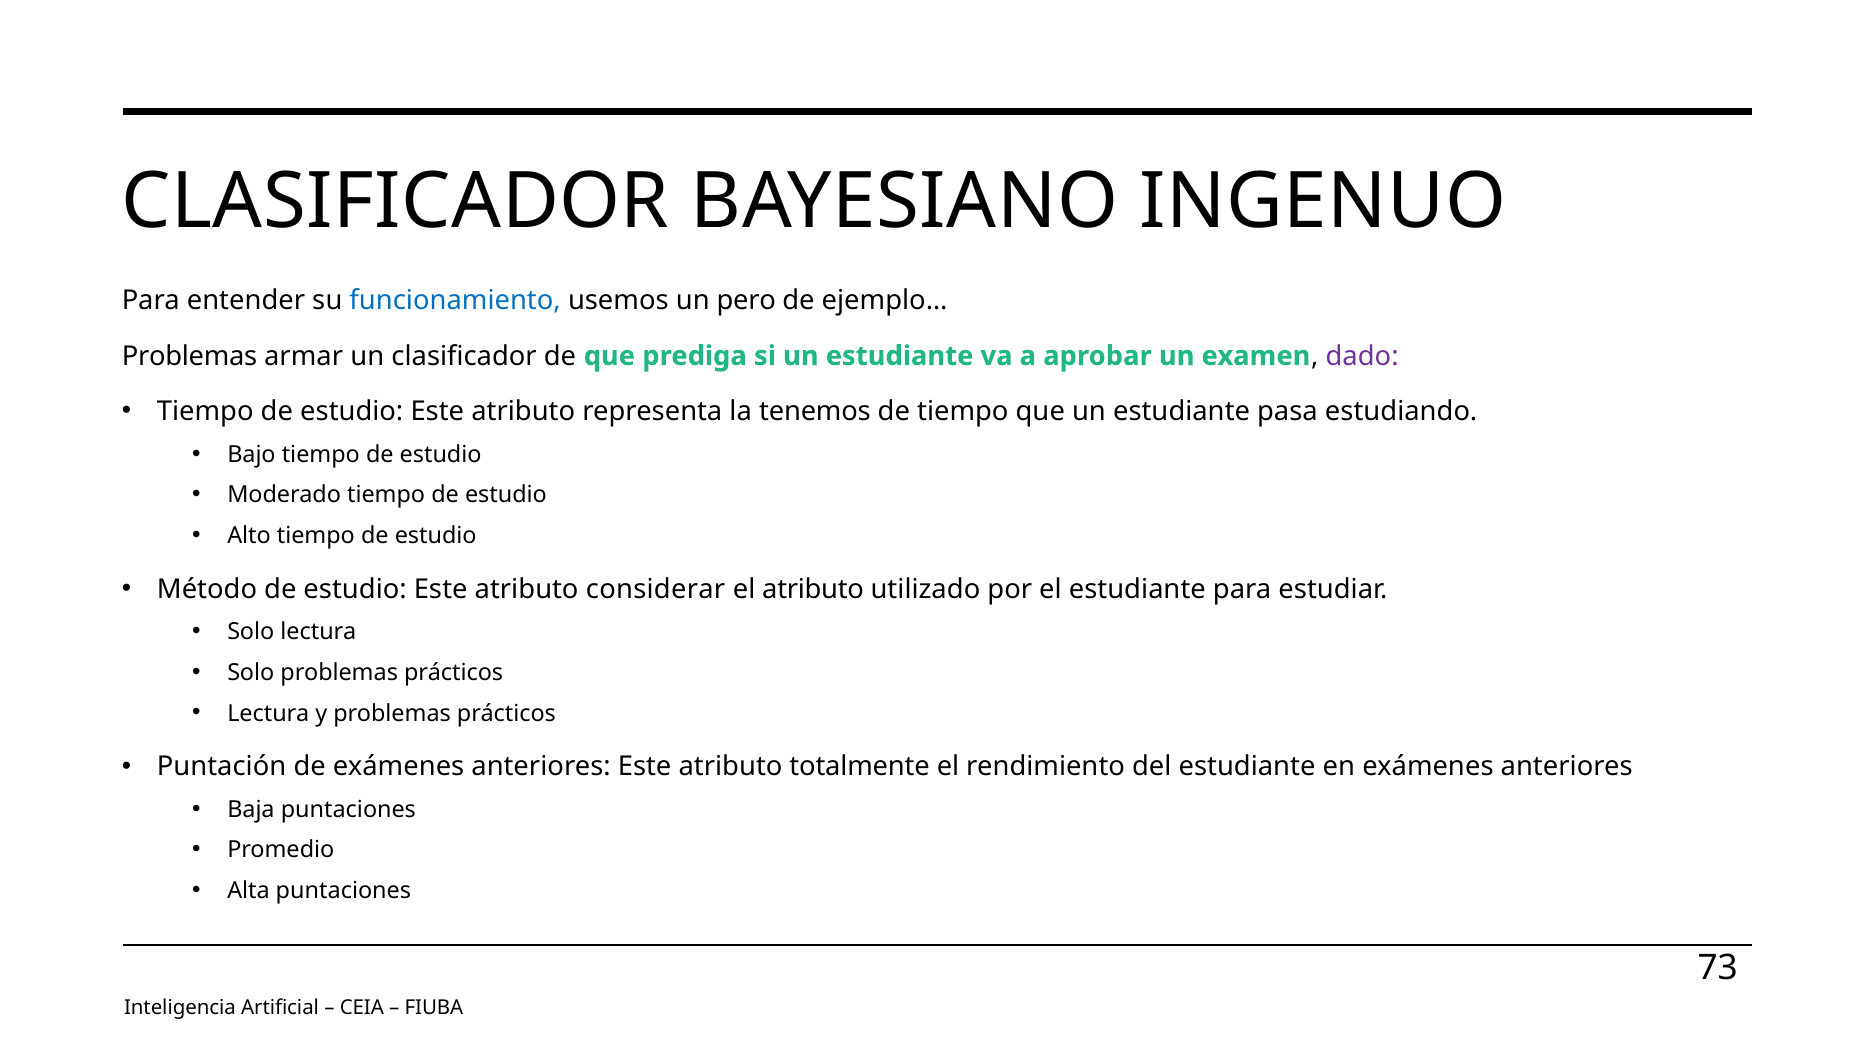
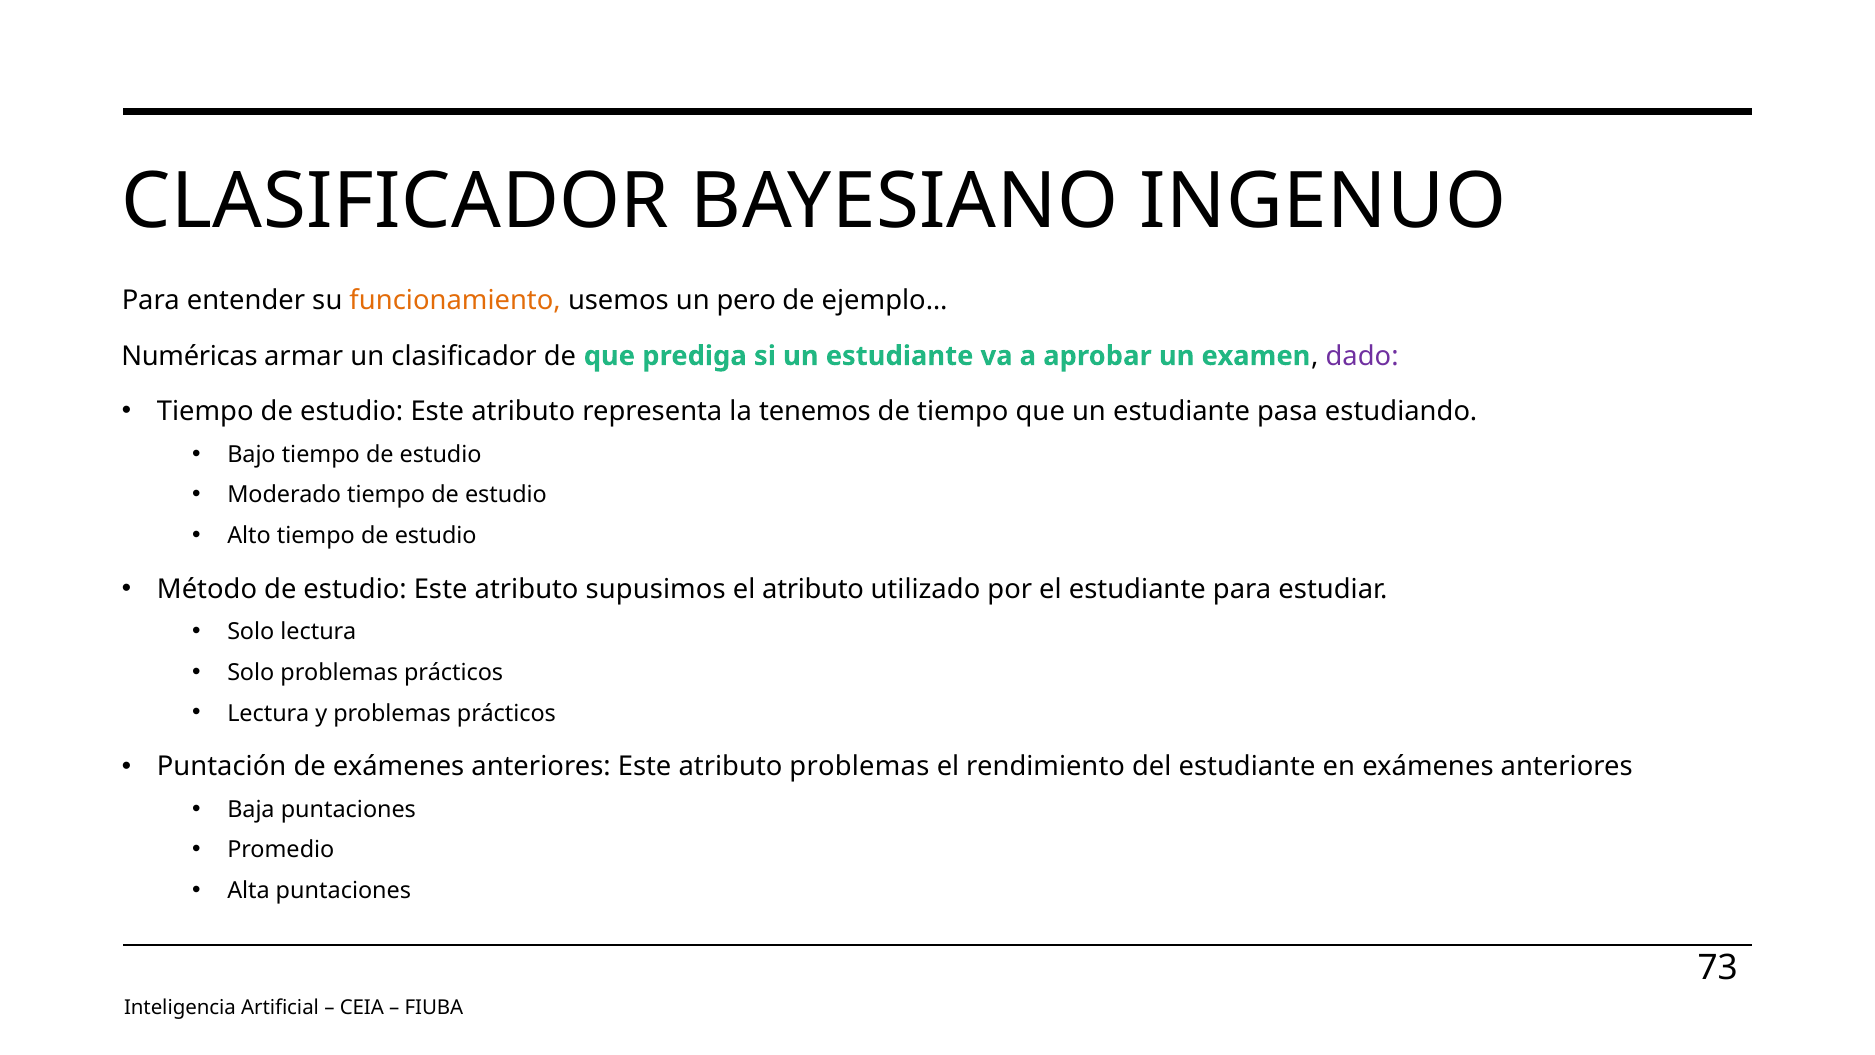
funcionamiento colour: blue -> orange
Problemas at (190, 356): Problemas -> Numéricas
considerar: considerar -> supusimos
atributo totalmente: totalmente -> problemas
